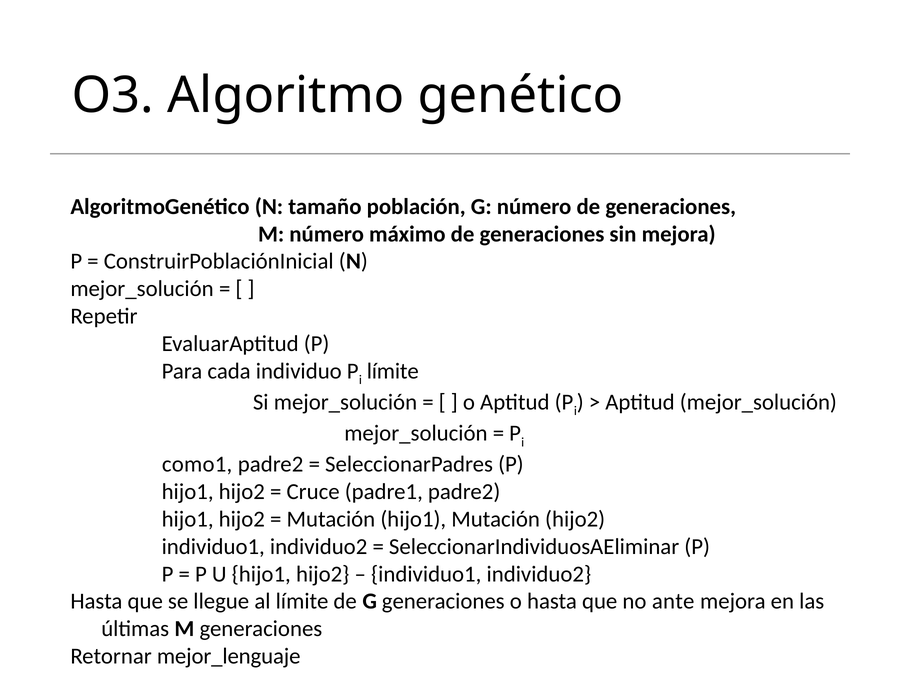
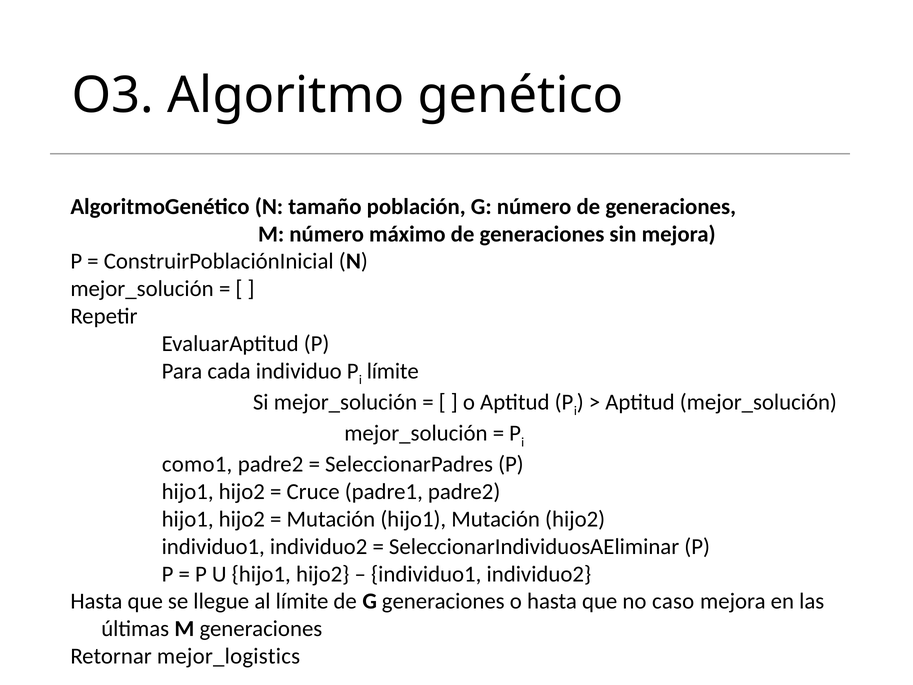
ante: ante -> caso
mejor_lenguaje: mejor_lenguaje -> mejor_logistics
